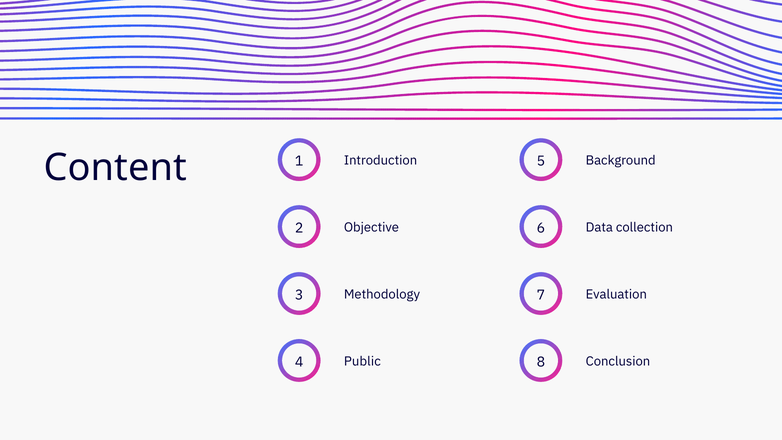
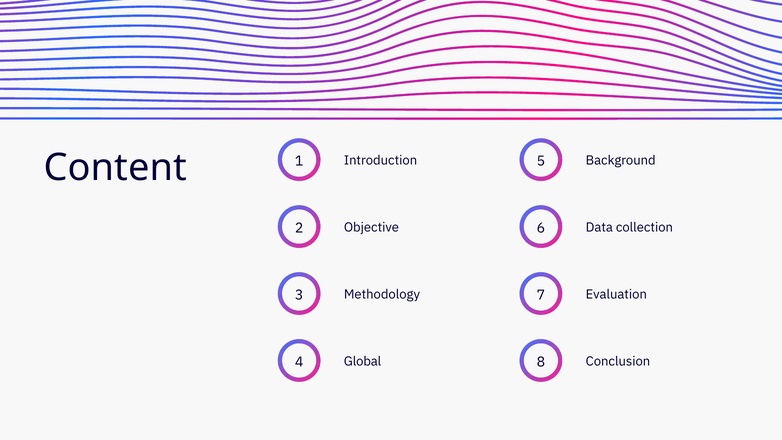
Public: Public -> Global
